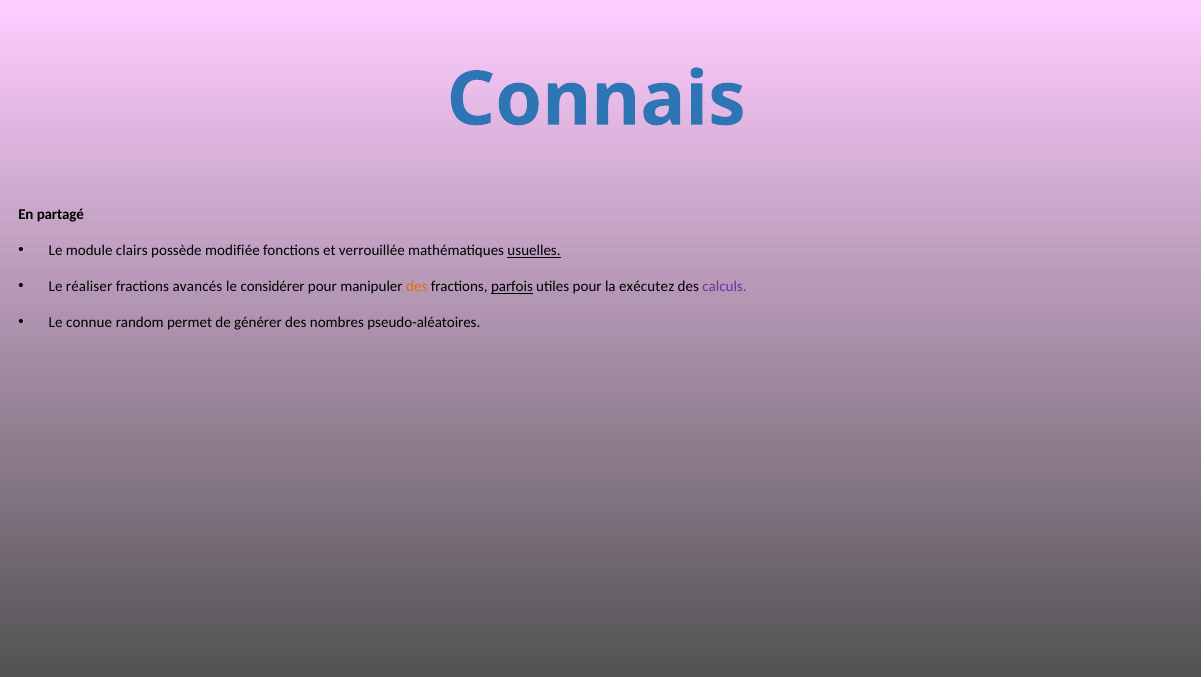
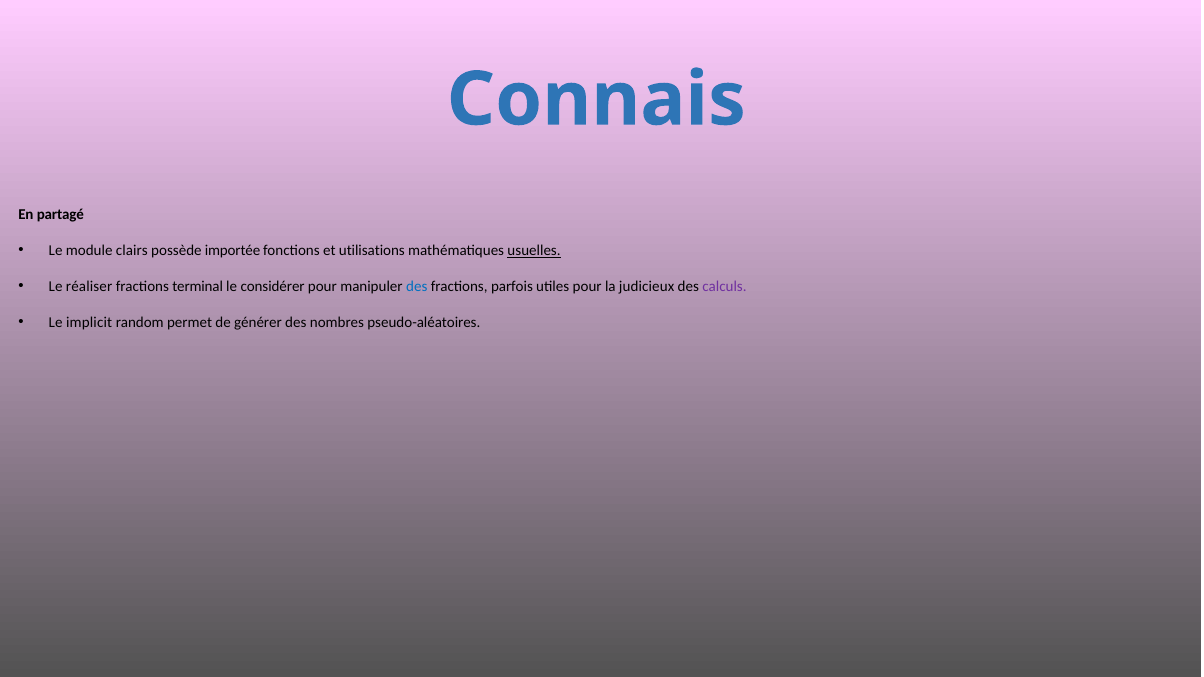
modifiée: modifiée -> importée
verrouillée: verrouillée -> utilisations
avancés: avancés -> terminal
des at (417, 287) colour: orange -> blue
parfois underline: present -> none
exécutez: exécutez -> judicieux
connue: connue -> implicit
